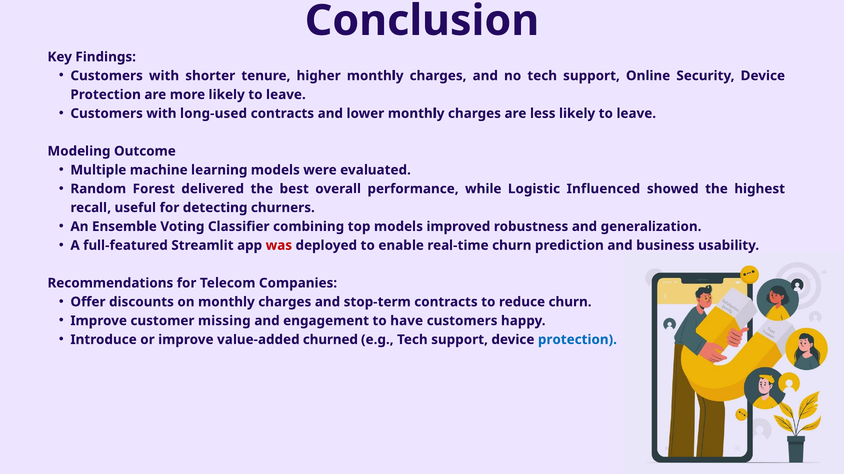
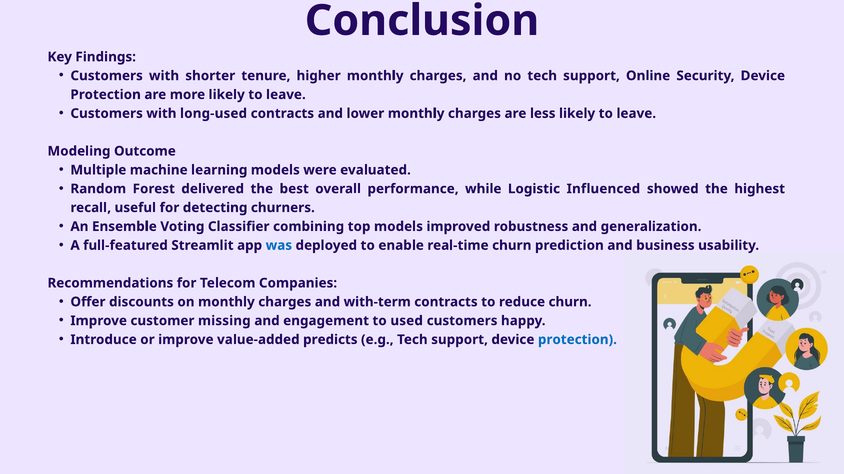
was colour: red -> blue
stop-term: stop-term -> with-term
have: have -> used
churned: churned -> predicts
